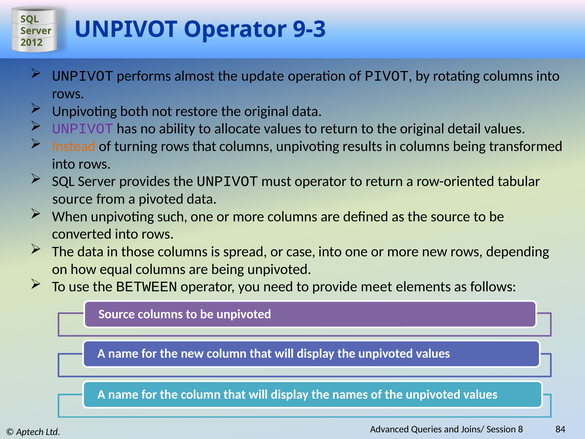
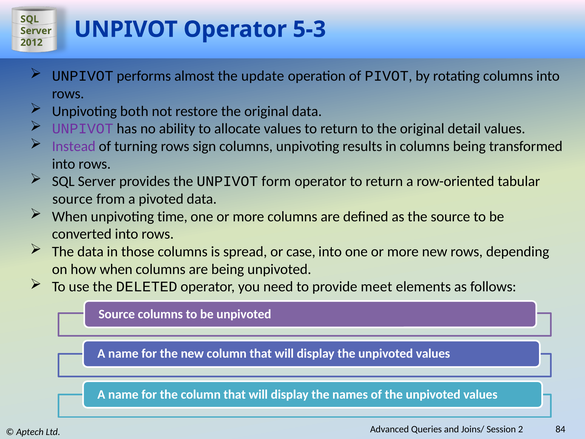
9-3: 9-3 -> 5-3
Instead colour: orange -> purple
rows that: that -> sign
must: must -> form
such: such -> time
how equal: equal -> when
BETWEEN: BETWEEN -> DELETED
8: 8 -> 2
